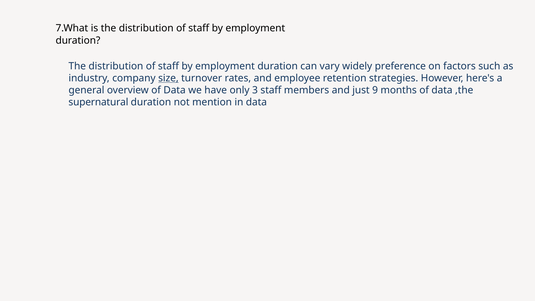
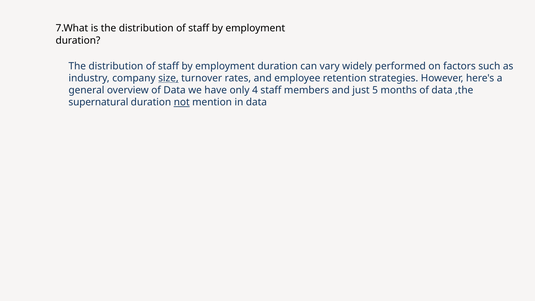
preference: preference -> performed
3: 3 -> 4
9: 9 -> 5
not underline: none -> present
